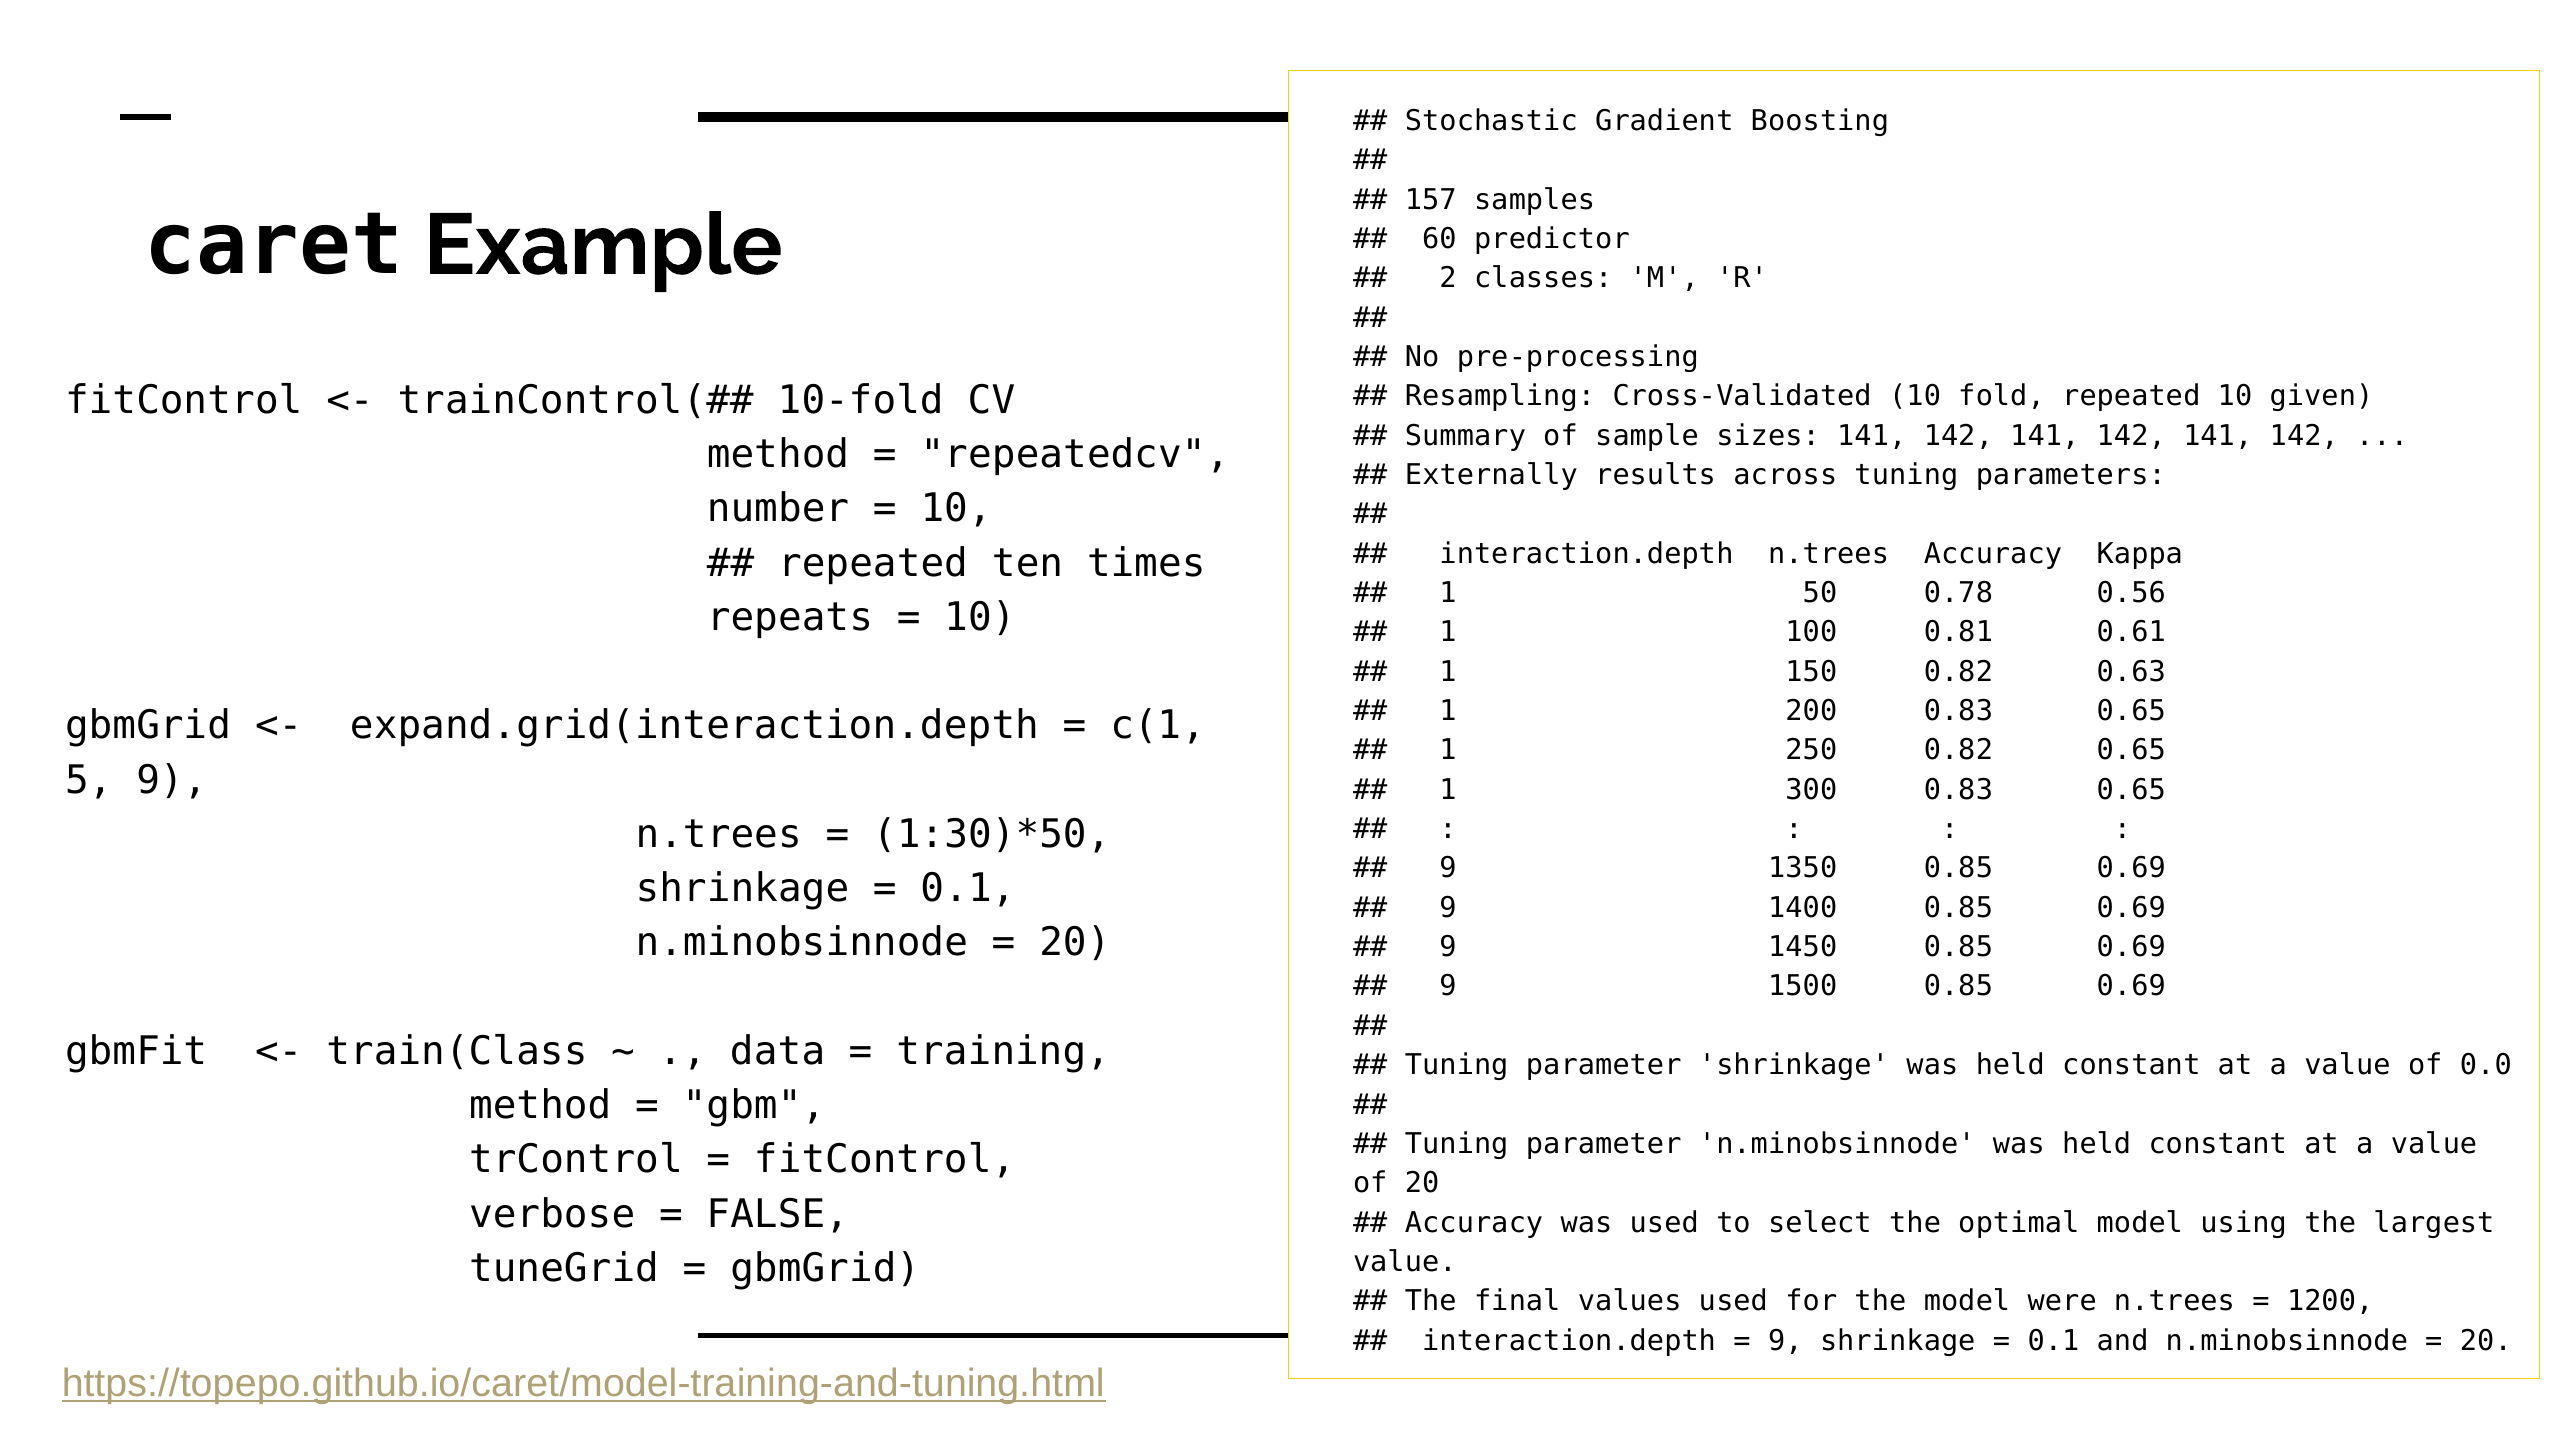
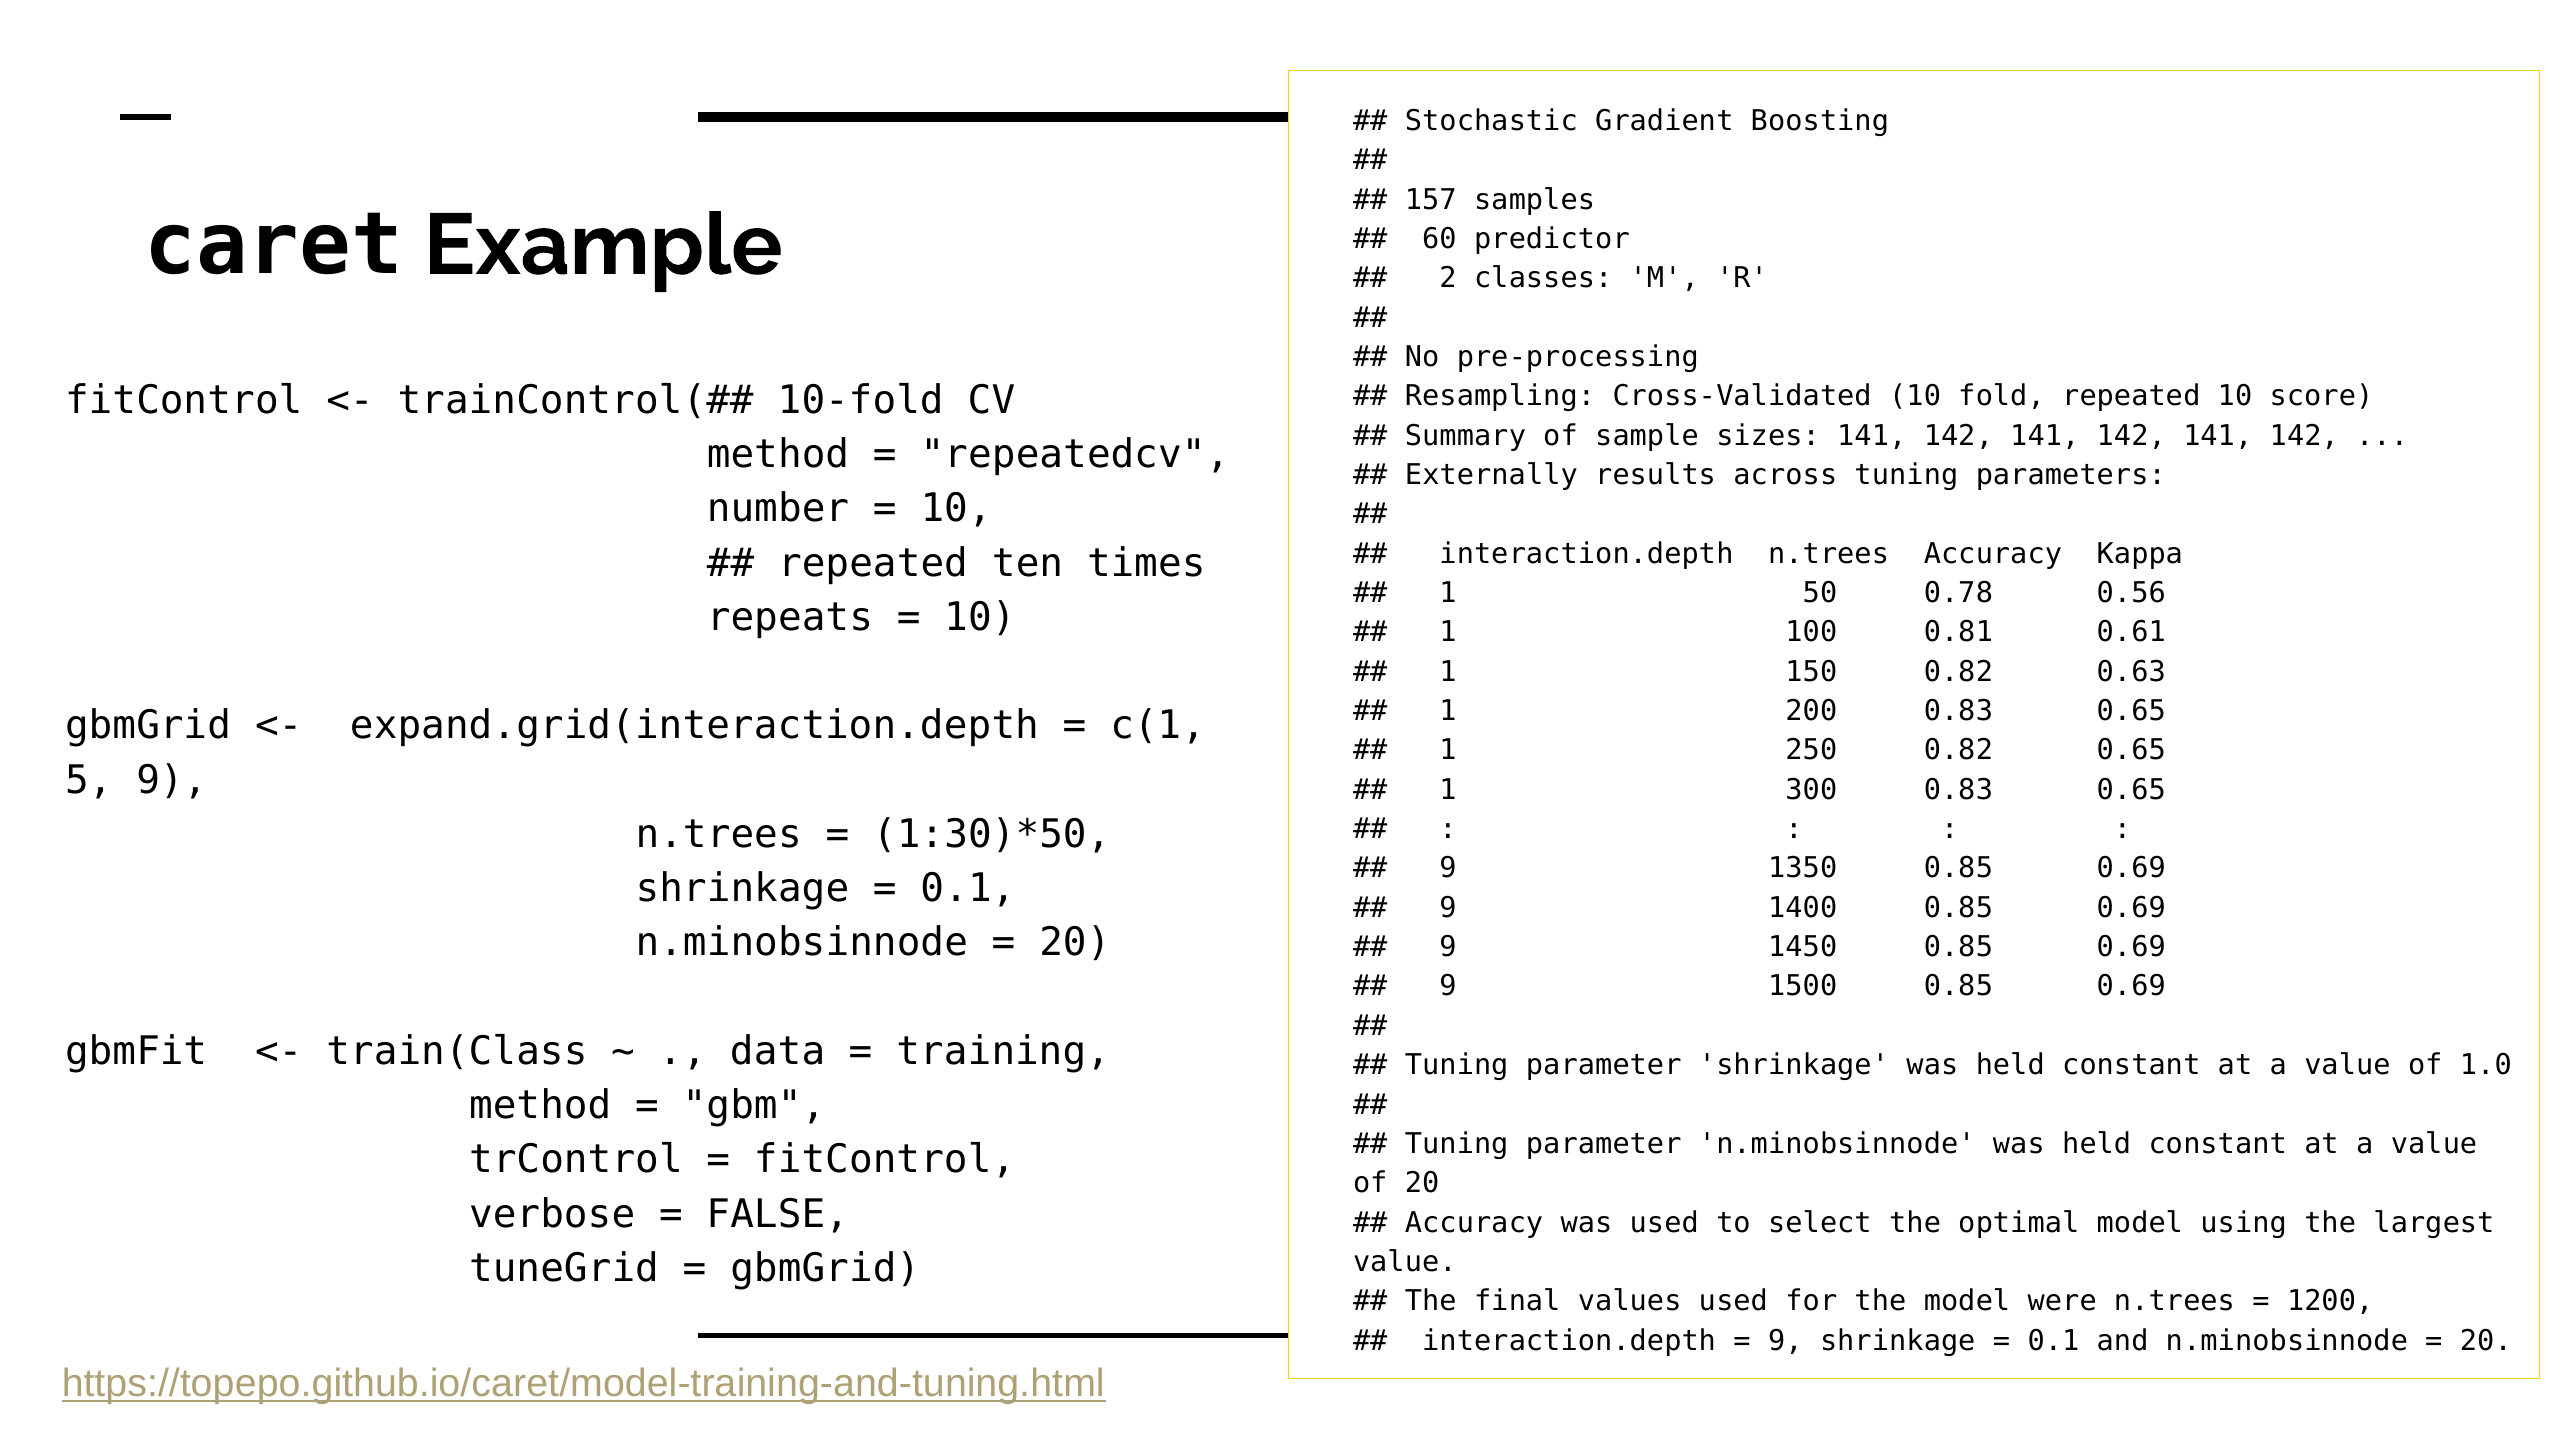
given: given -> score
0.0: 0.0 -> 1.0
